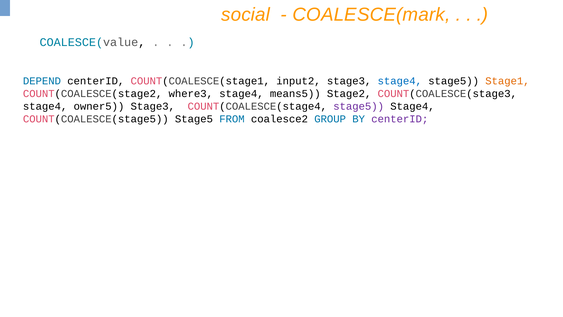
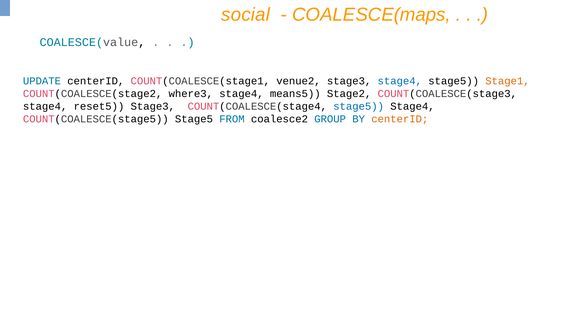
COALESCE(mark: COALESCE(mark -> COALESCE(maps
DEPEND: DEPEND -> UPDATE
input2: input2 -> venue2
owner5: owner5 -> reset5
stage5 at (359, 106) colour: purple -> blue
centerID at (400, 119) colour: purple -> orange
